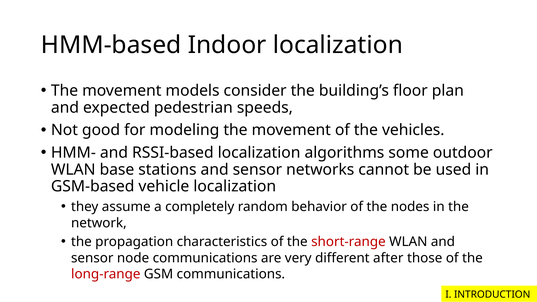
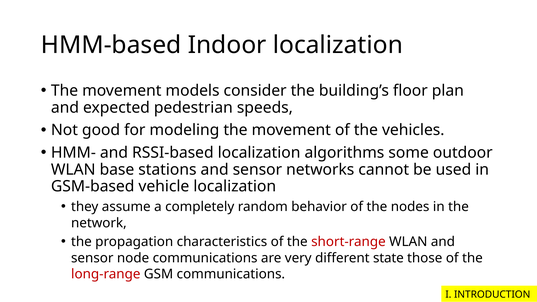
after: after -> state
